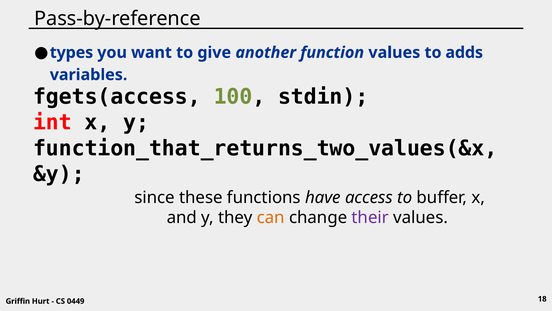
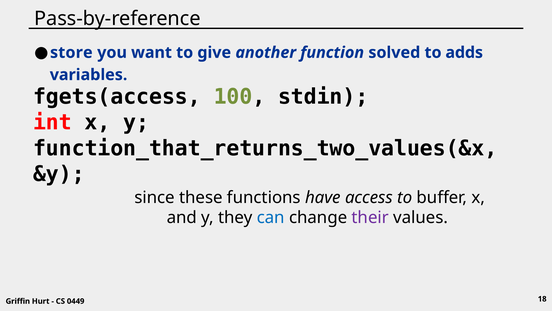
types: types -> store
function values: values -> solved
can colour: orange -> blue
